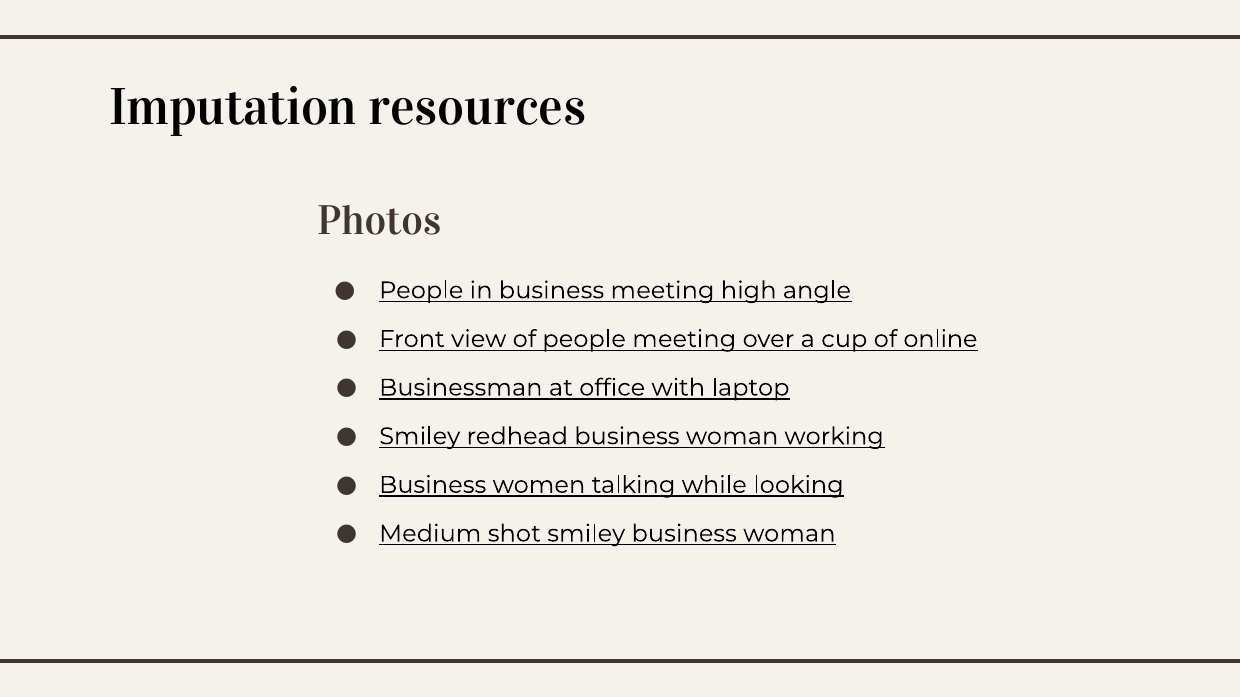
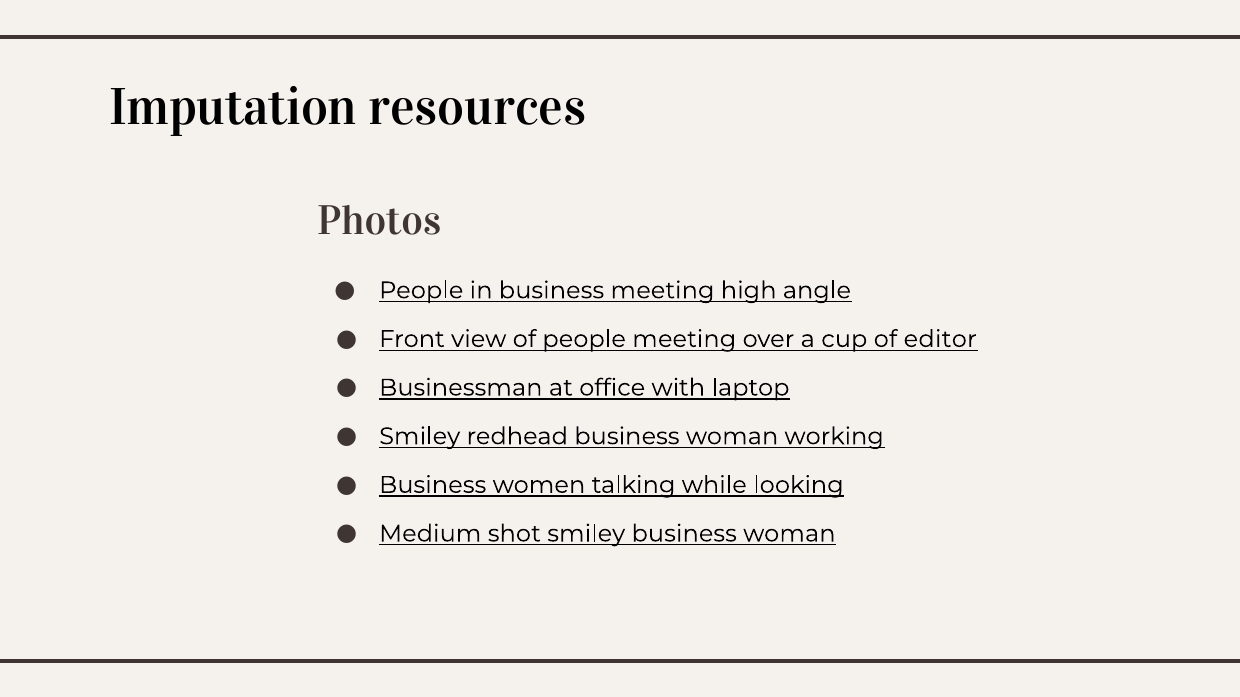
online: online -> editor
